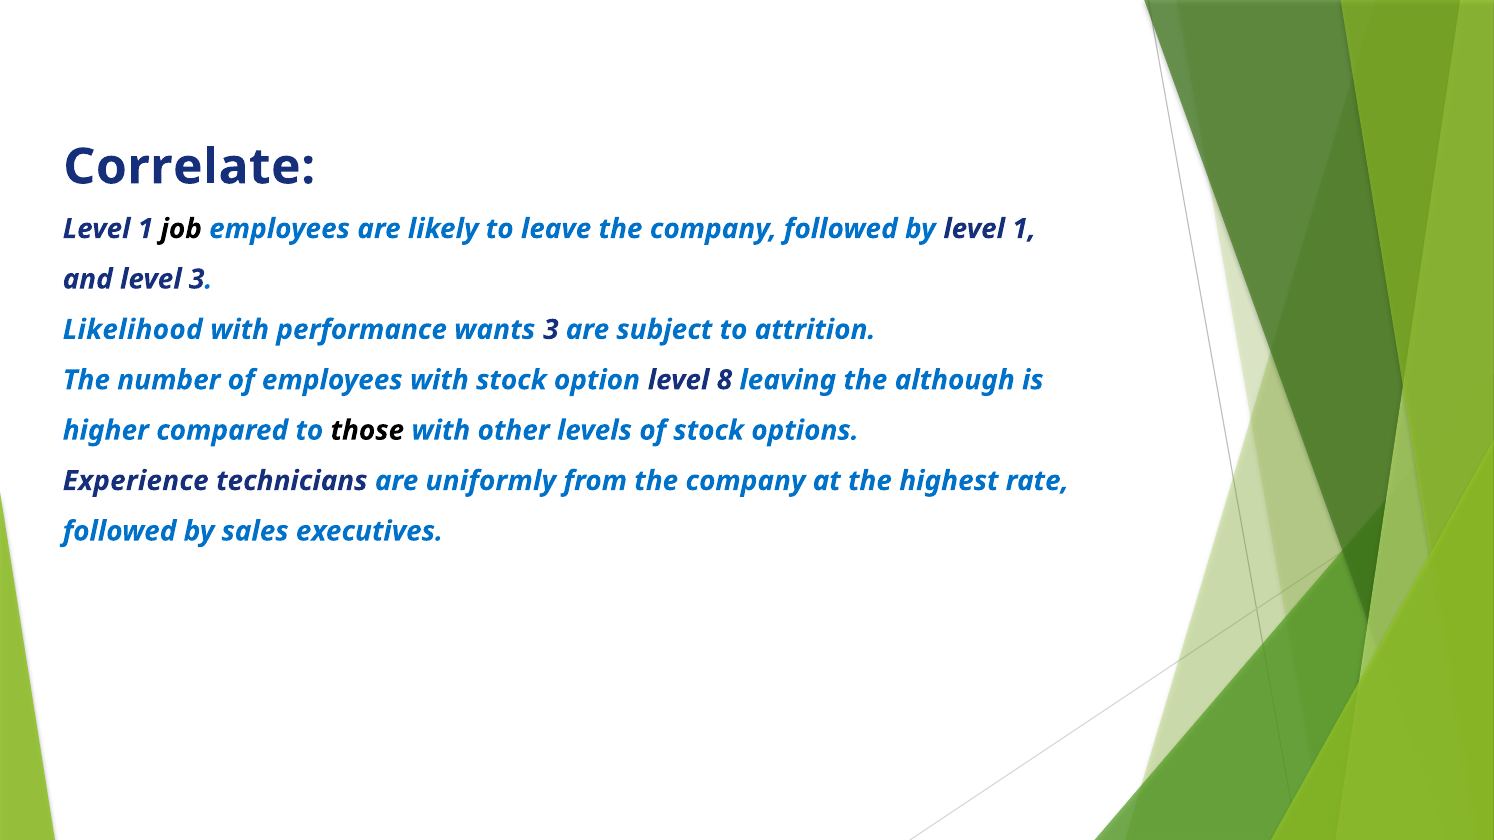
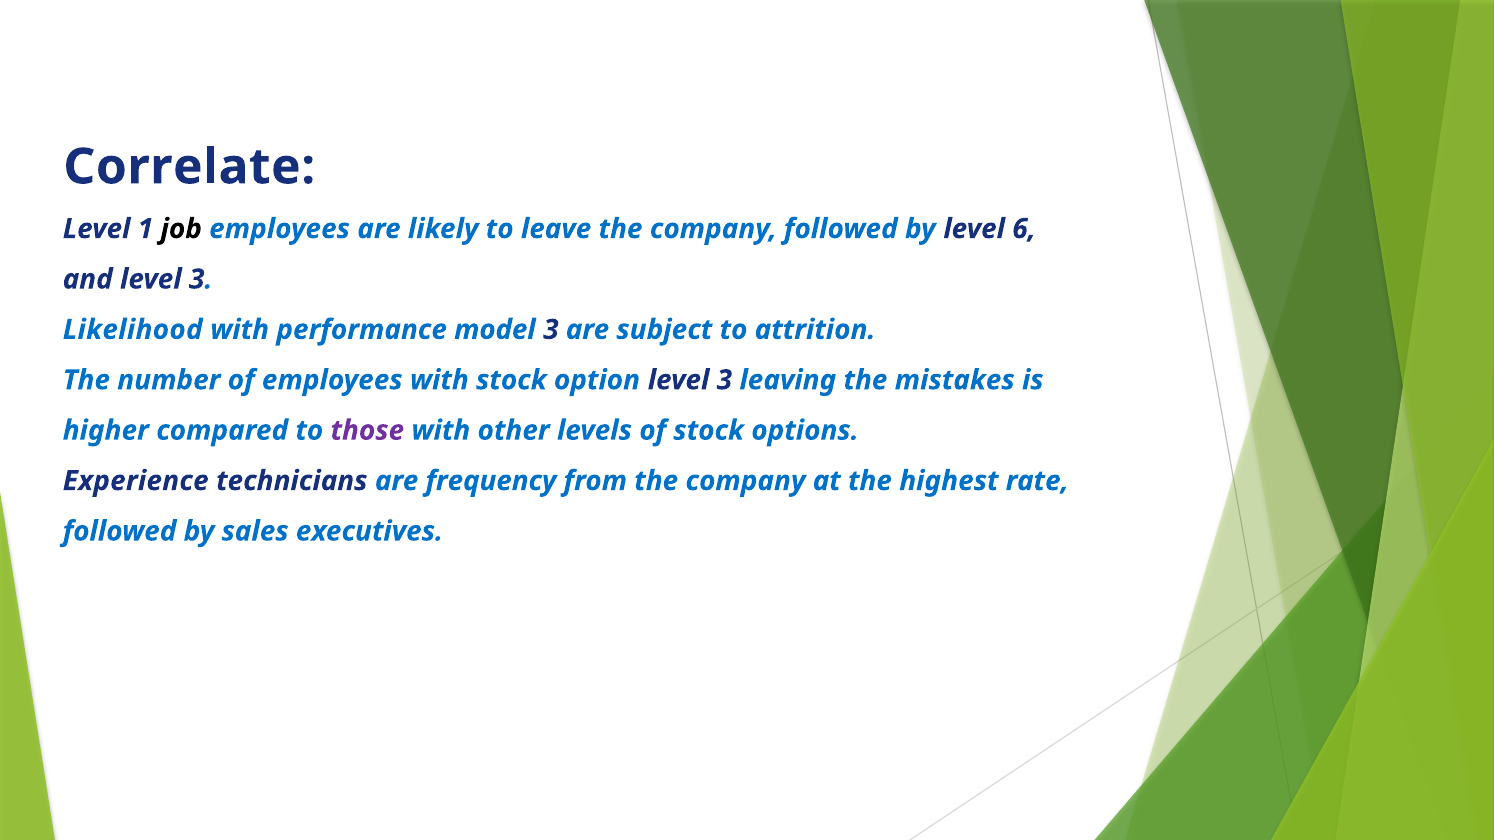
by level 1: 1 -> 6
wants: wants -> model
option level 8: 8 -> 3
although: although -> mistakes
those colour: black -> purple
uniformly: uniformly -> frequency
